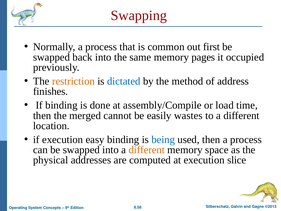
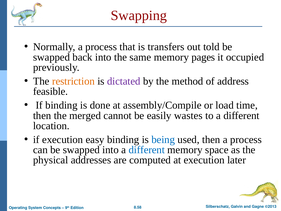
common: common -> transfers
first: first -> told
dictated colour: blue -> purple
finishes: finishes -> feasible
different at (147, 150) colour: orange -> blue
slice: slice -> later
